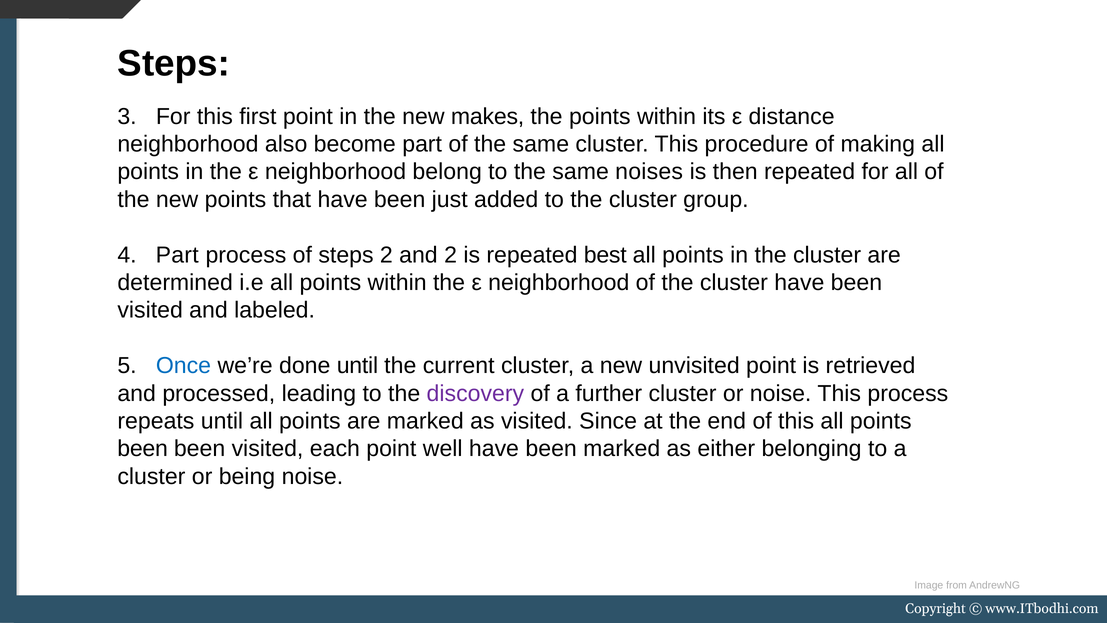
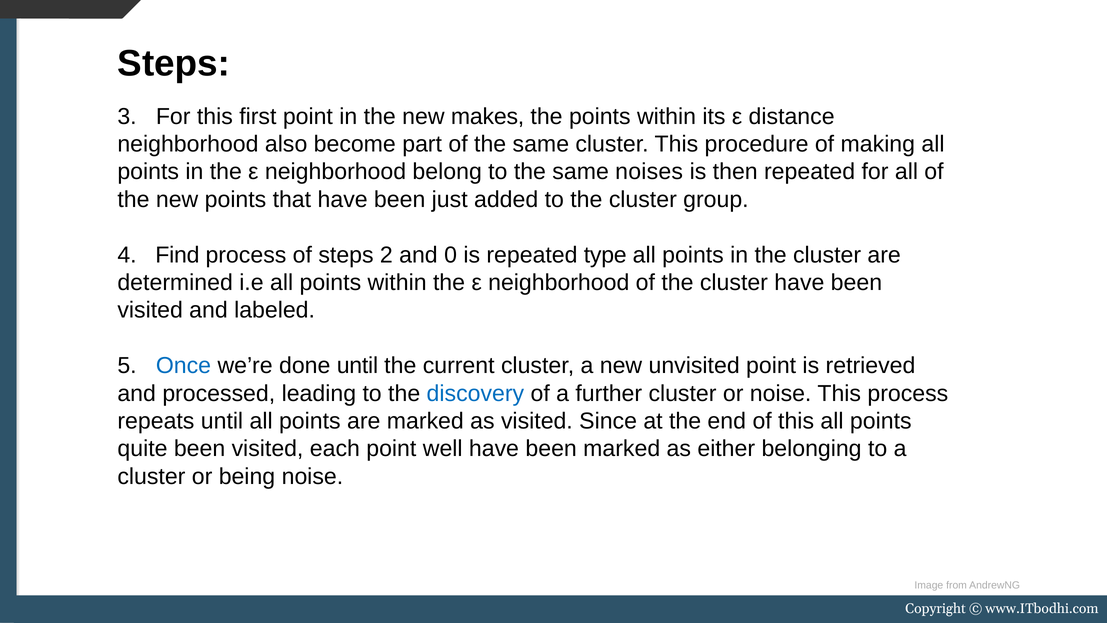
4 Part: Part -> Find
and 2: 2 -> 0
best: best -> type
discovery colour: purple -> blue
been at (143, 449): been -> quite
